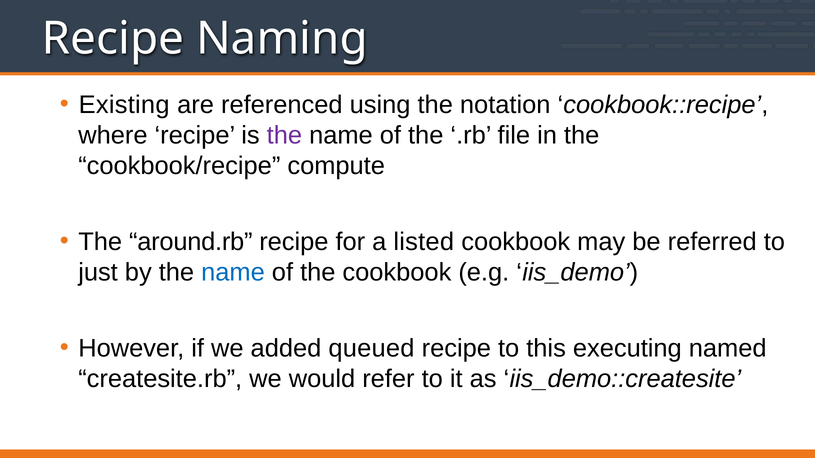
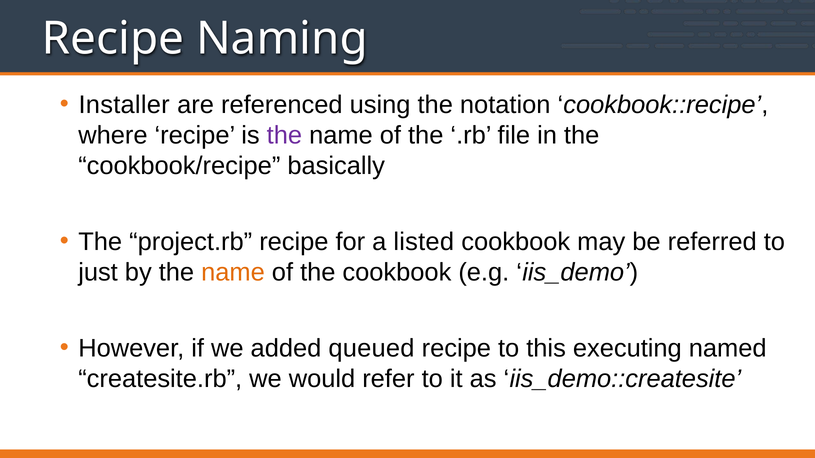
Existing: Existing -> Installer
compute: compute -> basically
around.rb: around.rb -> project.rb
name at (233, 273) colour: blue -> orange
